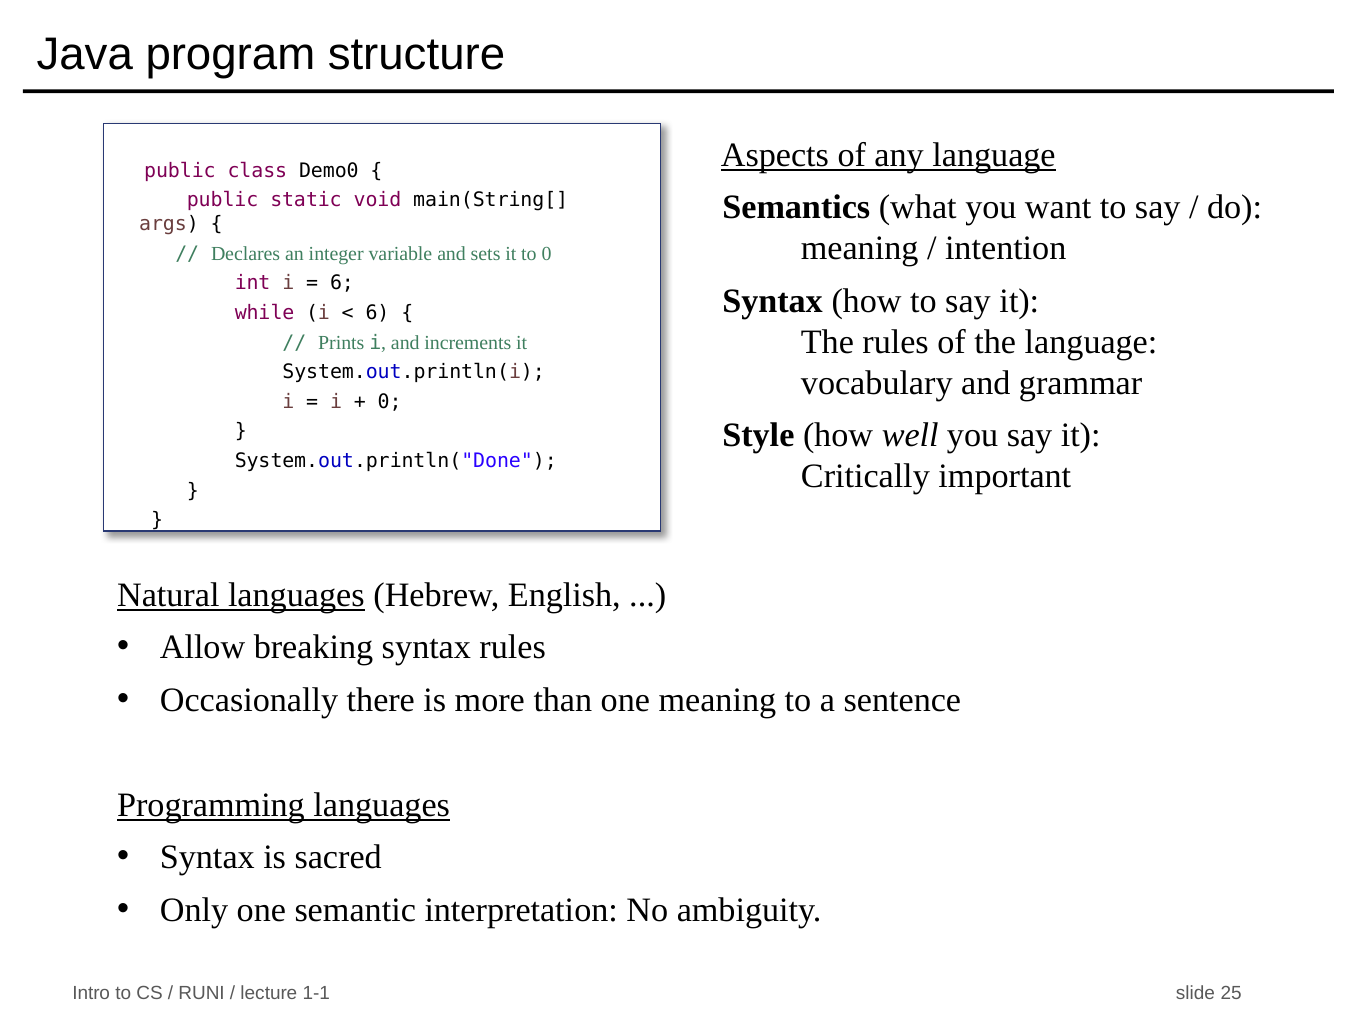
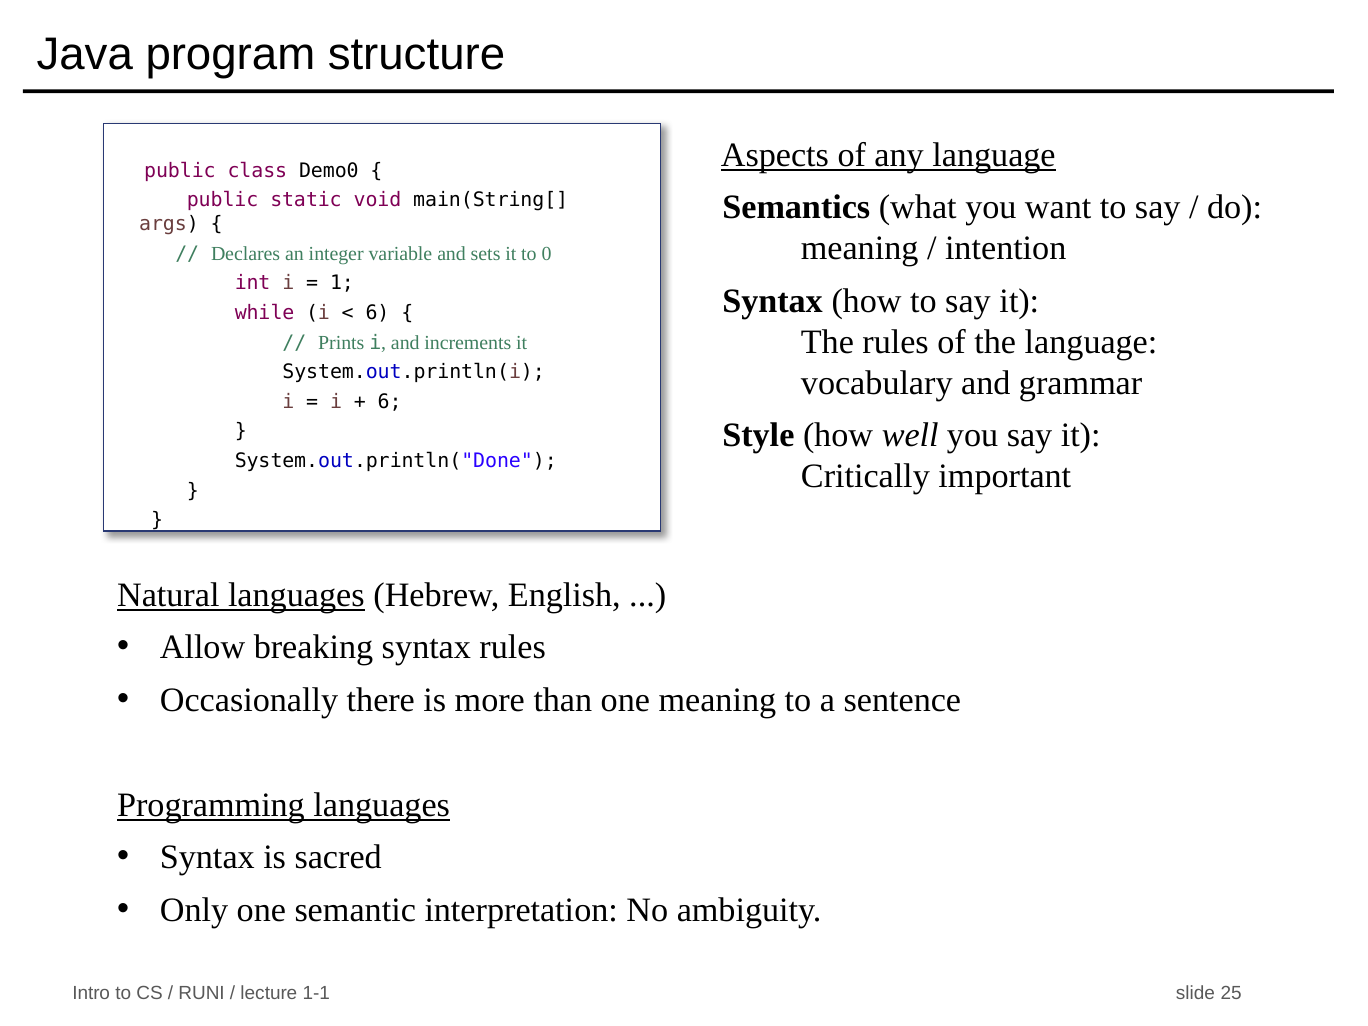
6 at (342, 283): 6 -> 1
0 at (390, 402): 0 -> 6
